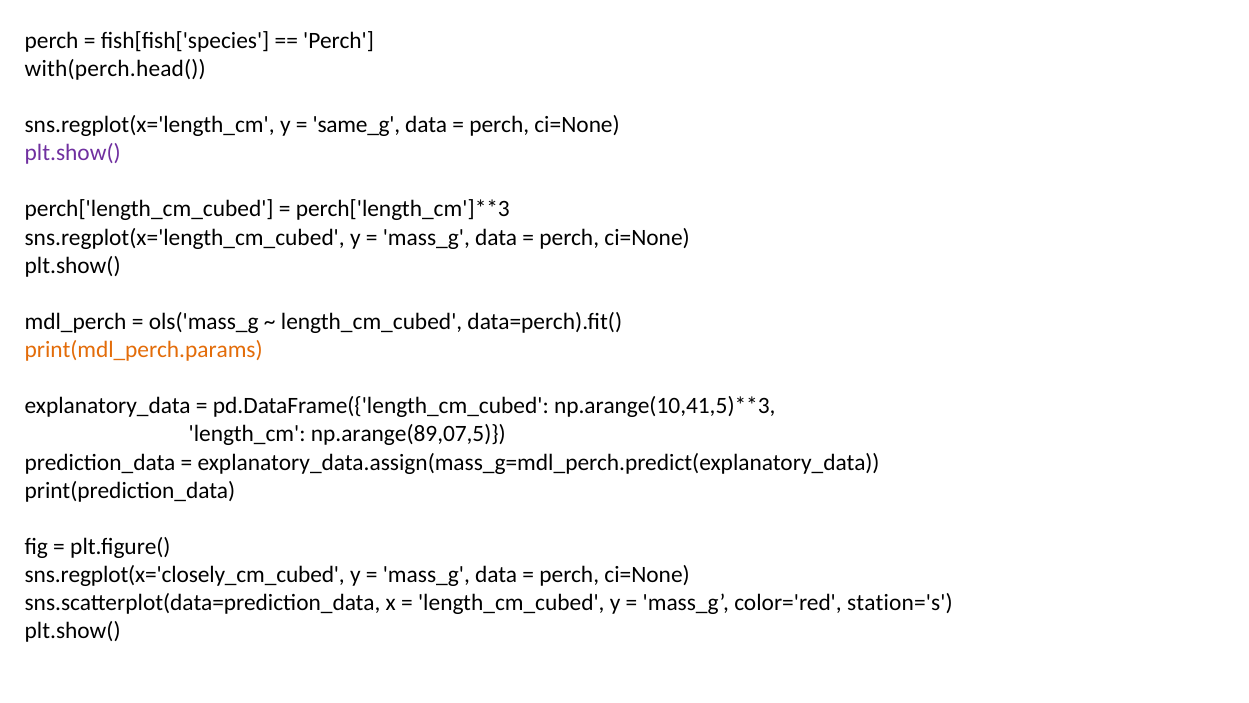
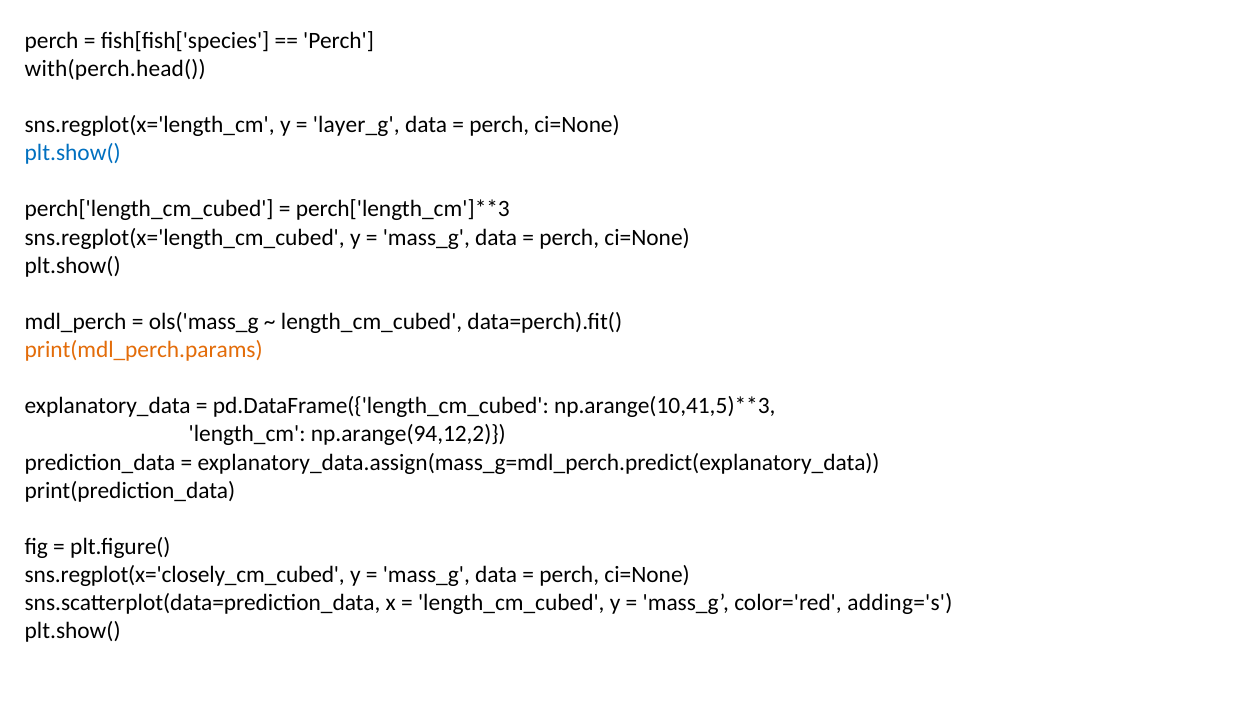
same_g: same_g -> layer_g
plt.show( at (73, 153) colour: purple -> blue
np.arange(89,07,5: np.arange(89,07,5 -> np.arange(94,12,2
station='s: station='s -> adding='s
